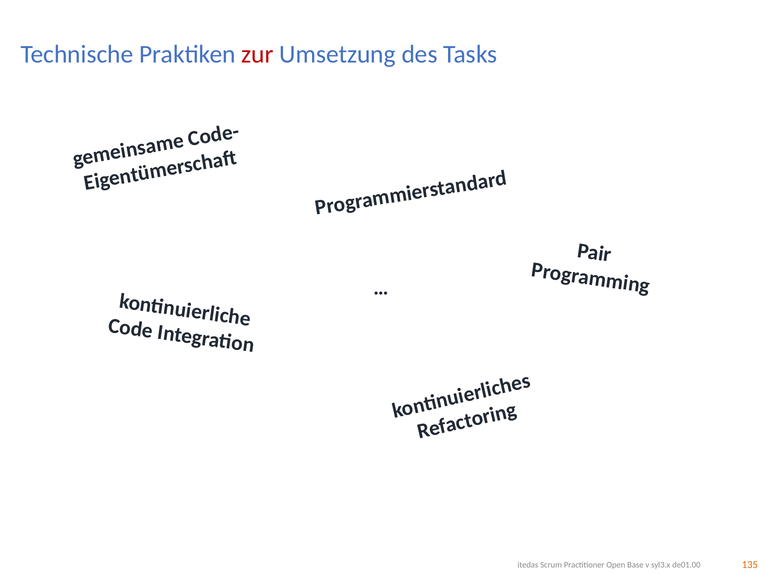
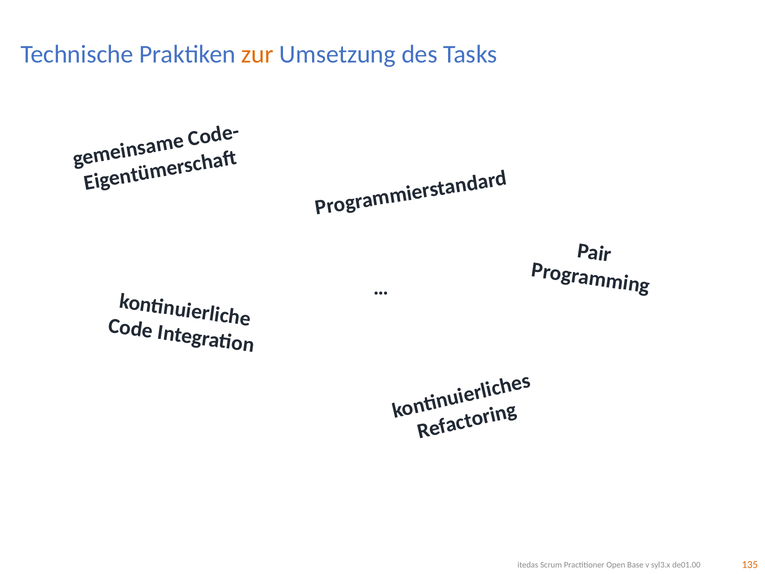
zur colour: red -> orange
